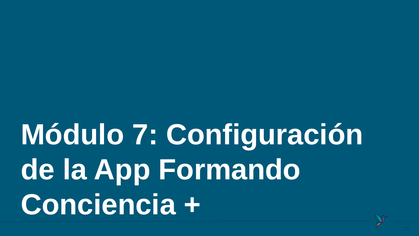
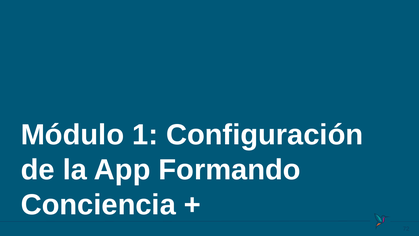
7: 7 -> 1
